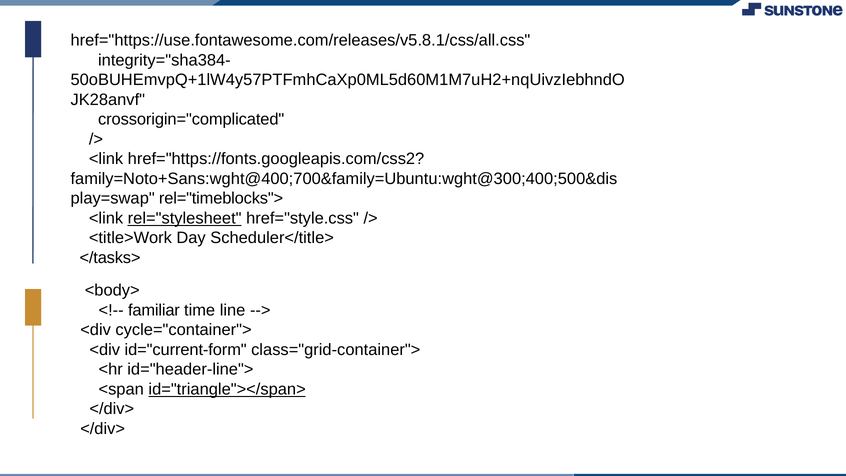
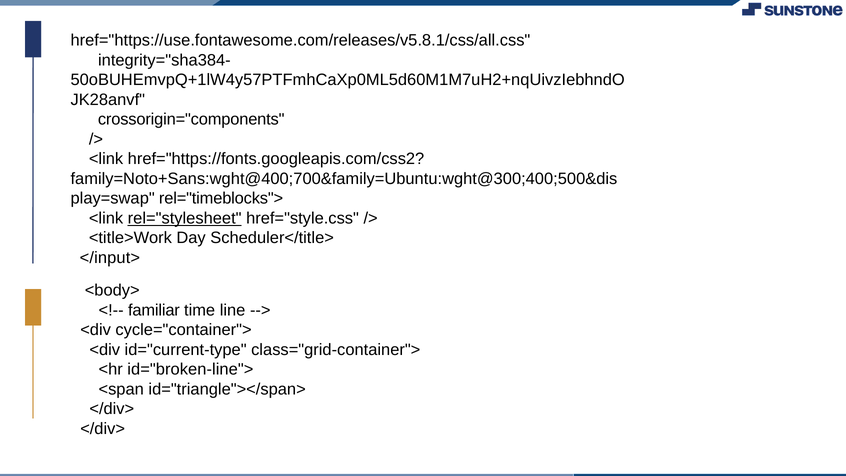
crossorigin="complicated: crossorigin="complicated -> crossorigin="components
</tasks>: </tasks> -> </input>
id="current-form: id="current-form -> id="current-type
id="header-line">: id="header-line"> -> id="broken-line">
id="triangle"></span> underline: present -> none
